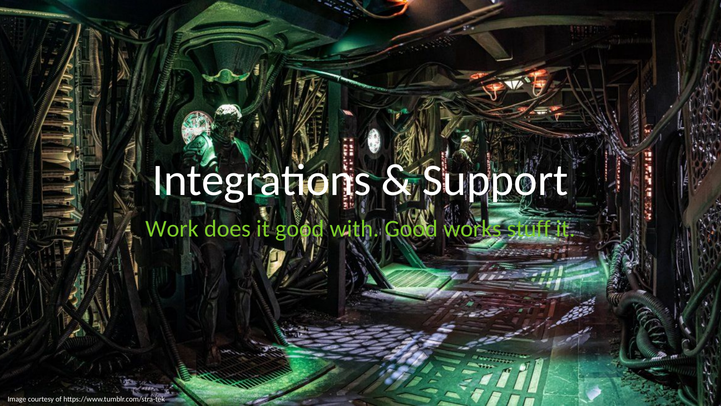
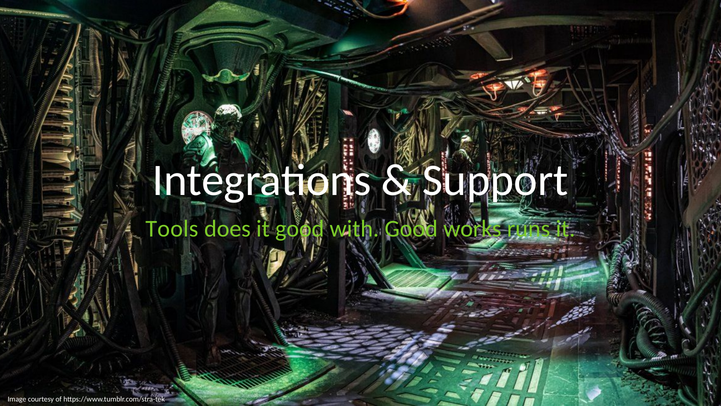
Work: Work -> Tools
stuff: stuff -> runs
